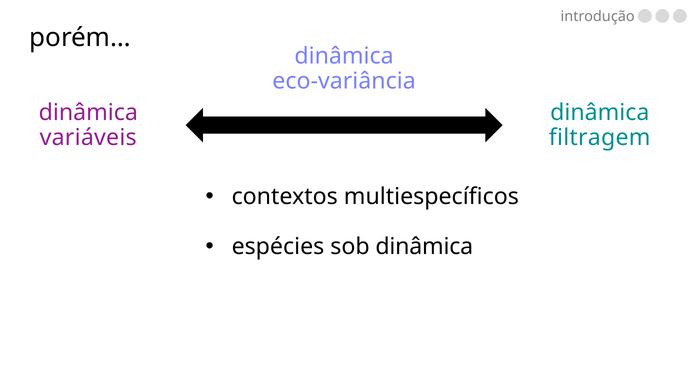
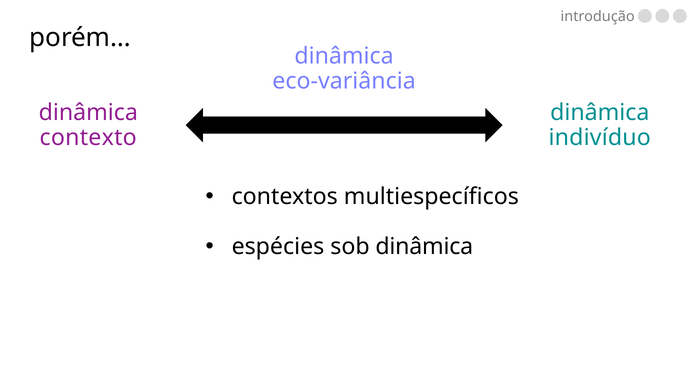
variáveis: variáveis -> contexto
filtragem: filtragem -> indivíduo
